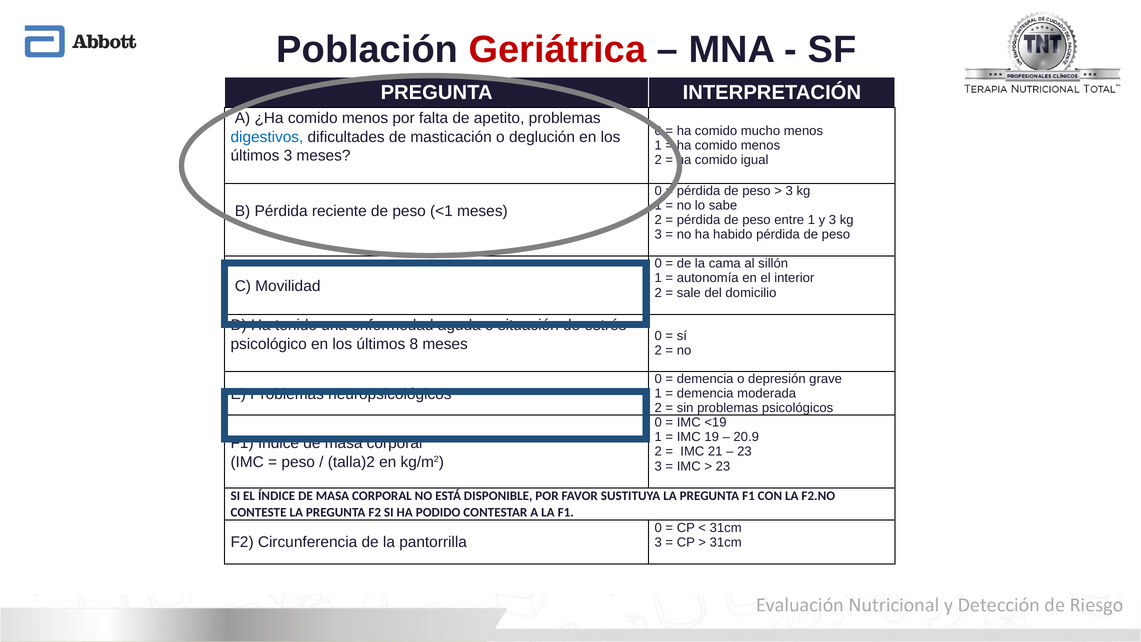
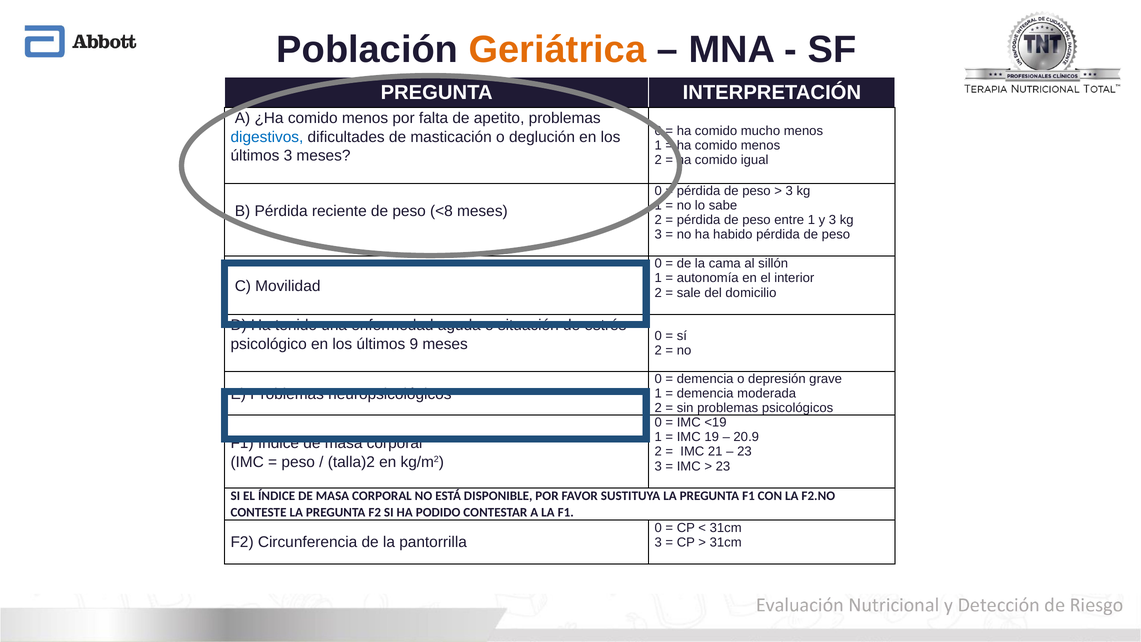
Geriátrica colour: red -> orange
<1: <1 -> <8
8: 8 -> 9
